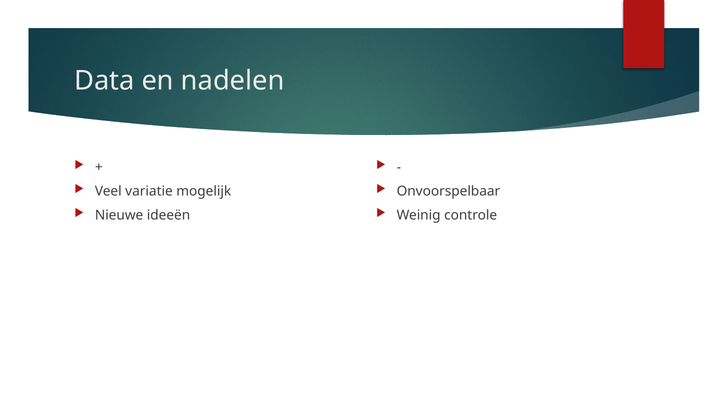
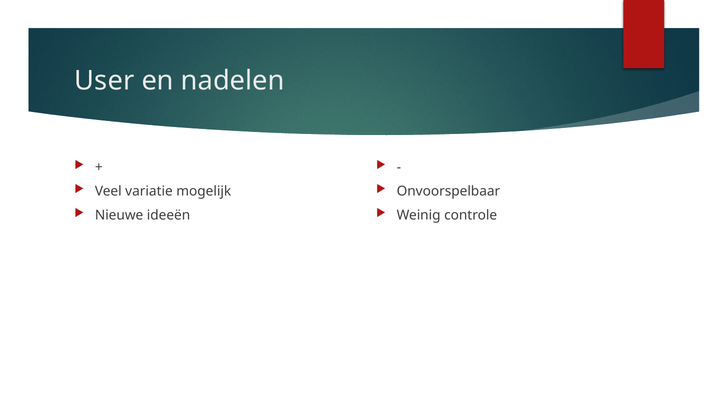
Data: Data -> User
